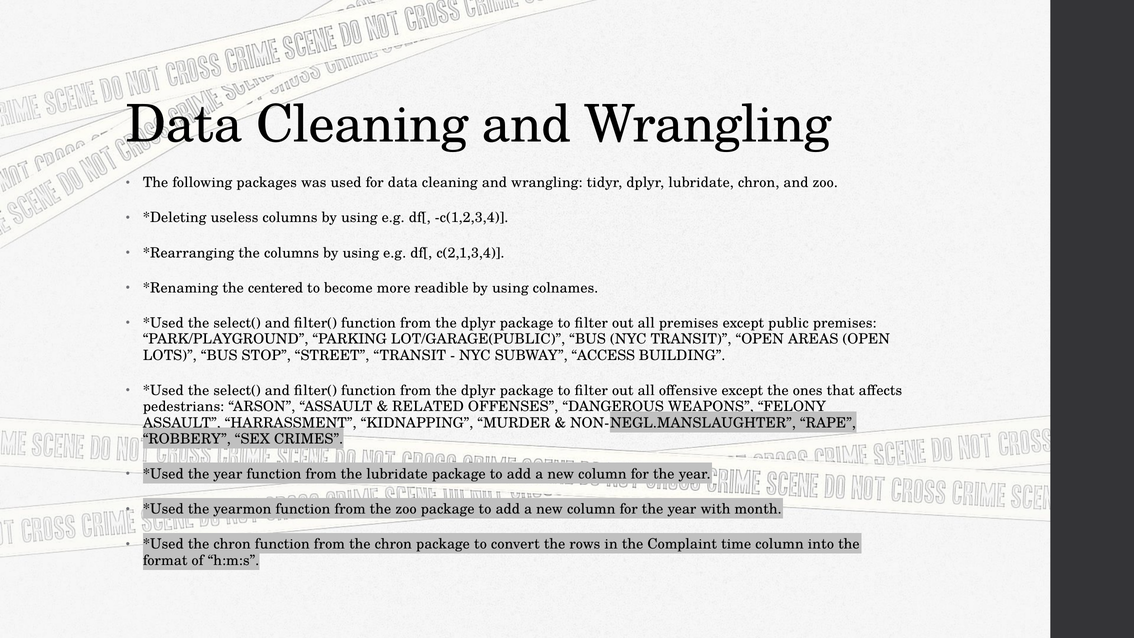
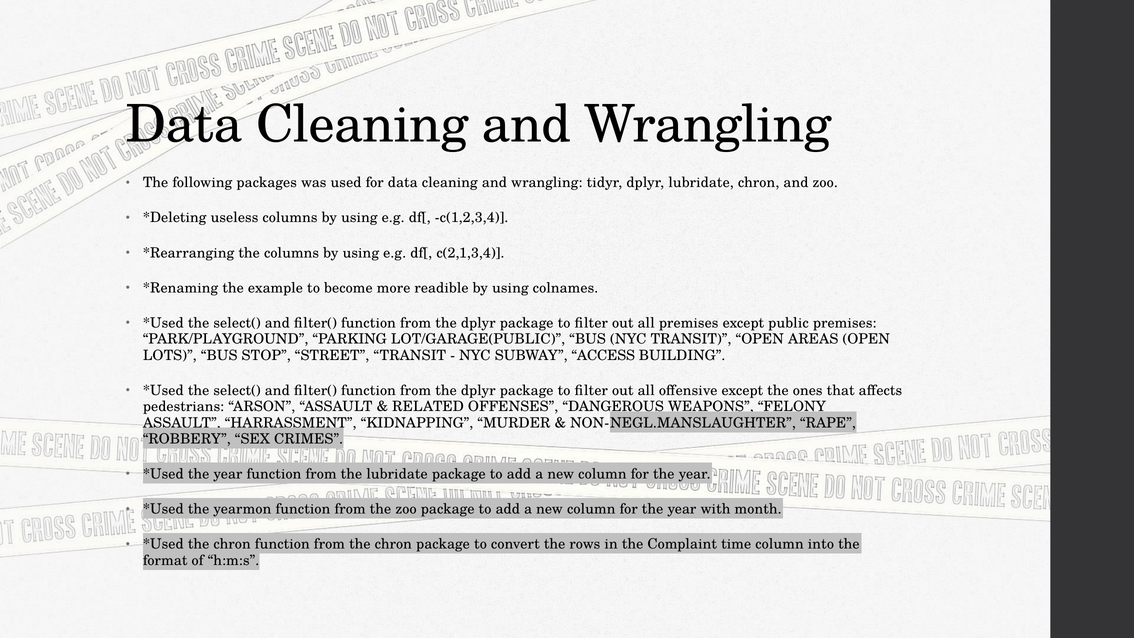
centered: centered -> example
